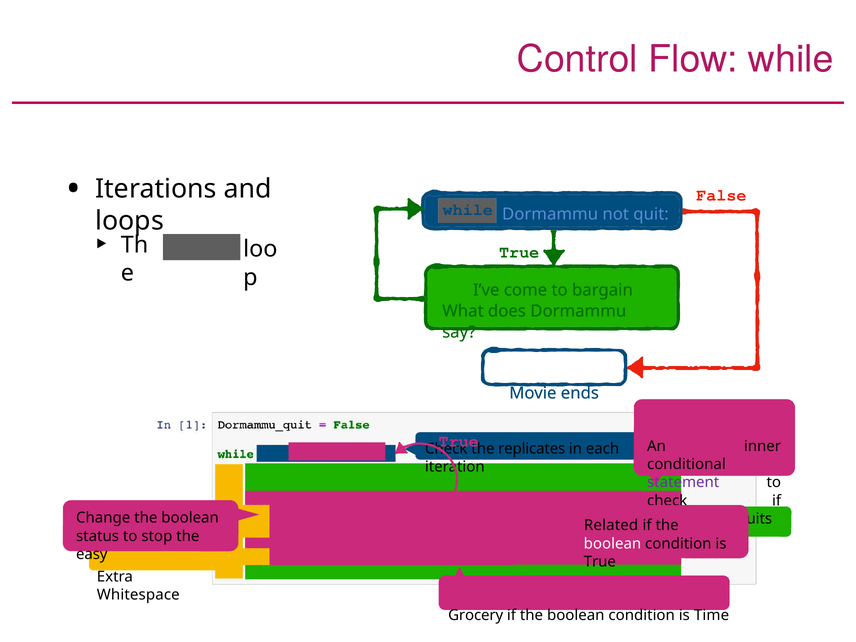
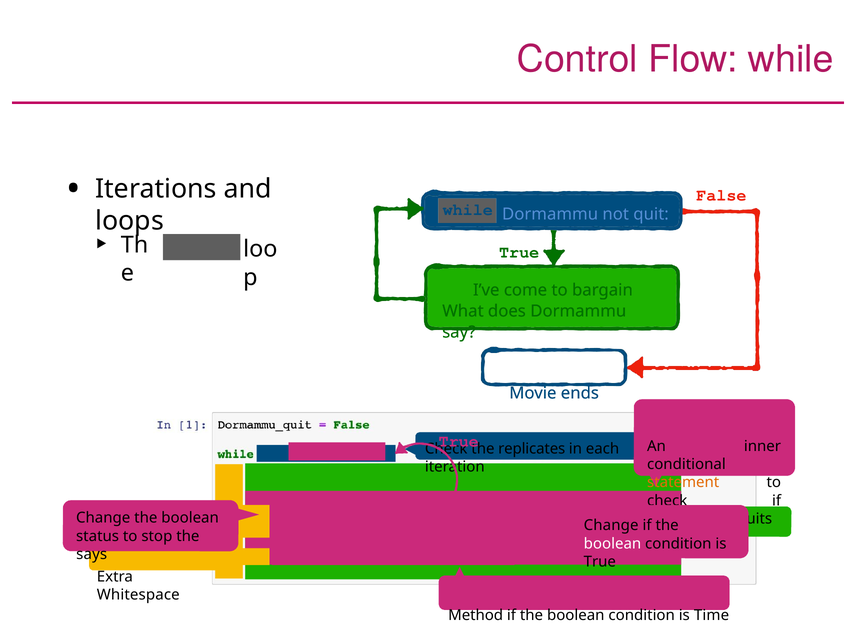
statement colour: purple -> orange
Related at (611, 525): Related -> Change
easy: easy -> says
Grocery: Grocery -> Method
